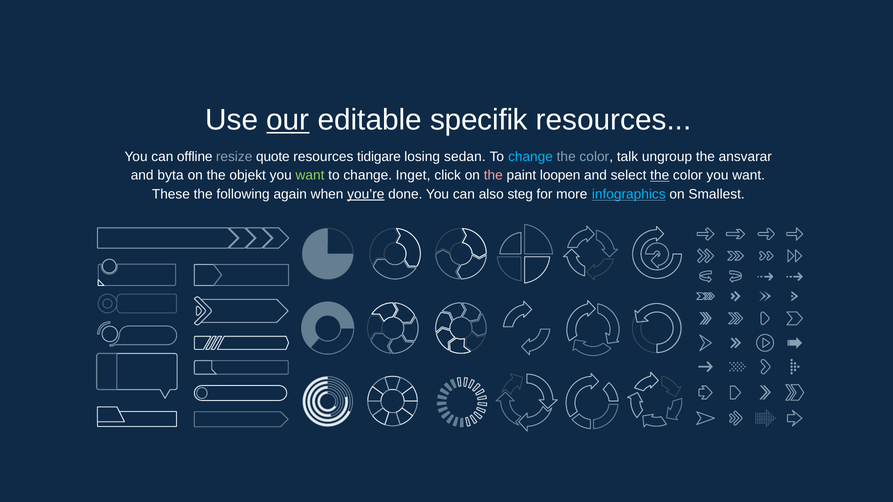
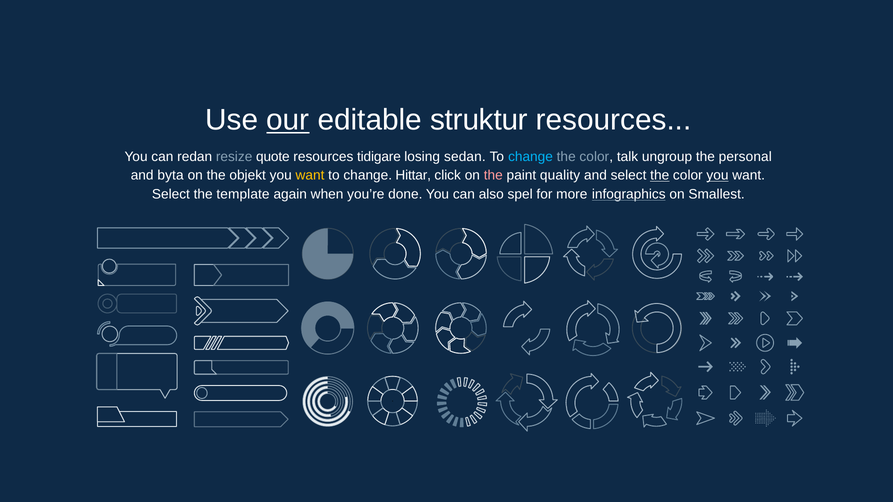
specifik: specifik -> struktur
offline: offline -> redan
ansvarar: ansvarar -> personal
want at (310, 175) colour: light green -> yellow
Inget: Inget -> Hittar
loopen: loopen -> quality
you at (717, 175) underline: none -> present
These at (171, 194): These -> Select
following: following -> template
you’re underline: present -> none
steg: steg -> spel
infographics colour: light blue -> white
